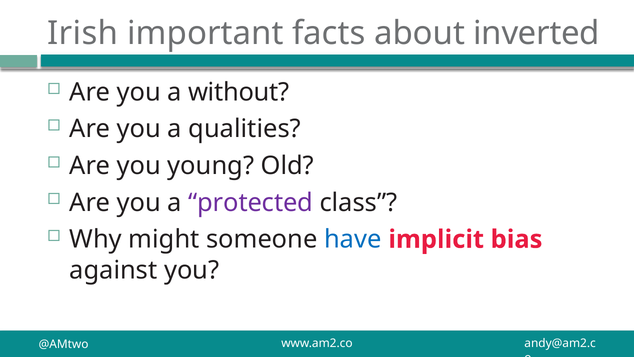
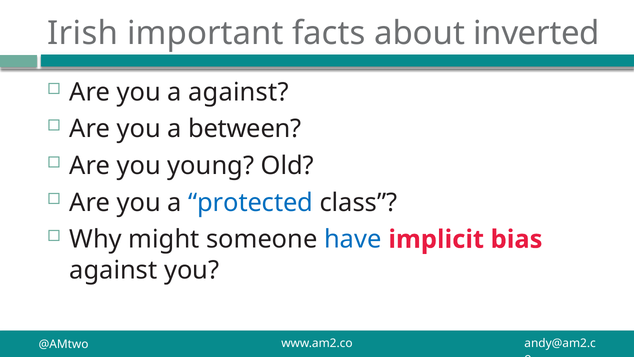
a without: without -> against
qualities: qualities -> between
protected colour: purple -> blue
